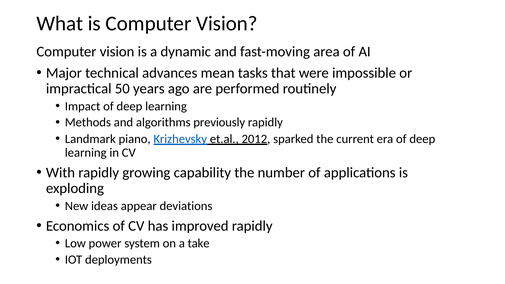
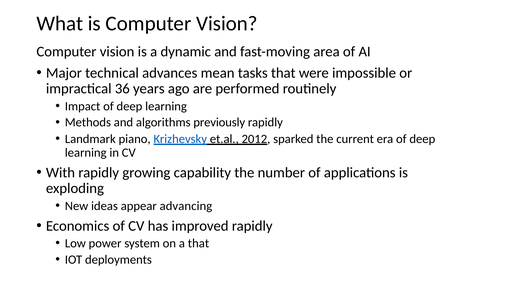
50: 50 -> 36
deviations: deviations -> advancing
a take: take -> that
